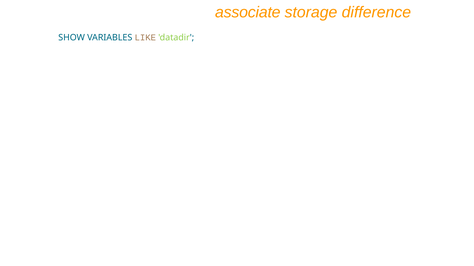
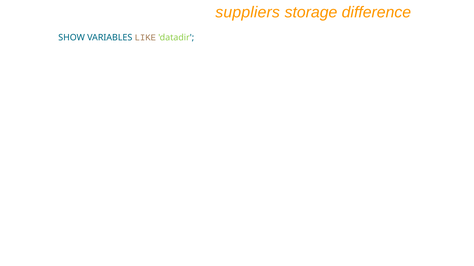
associate: associate -> suppliers
